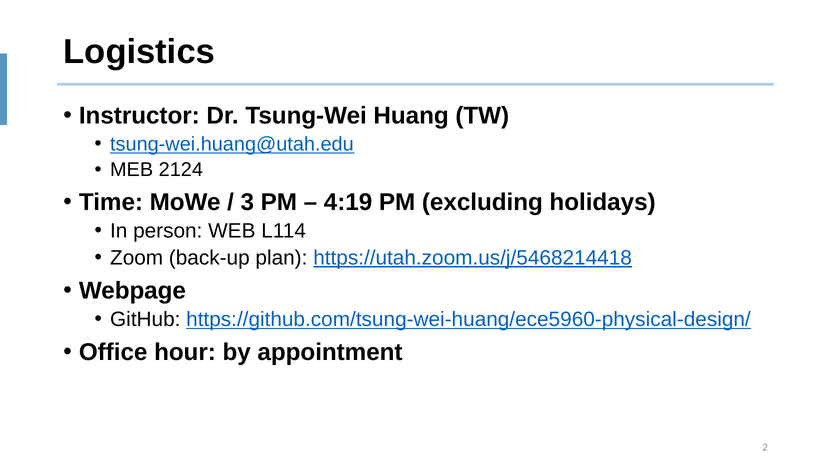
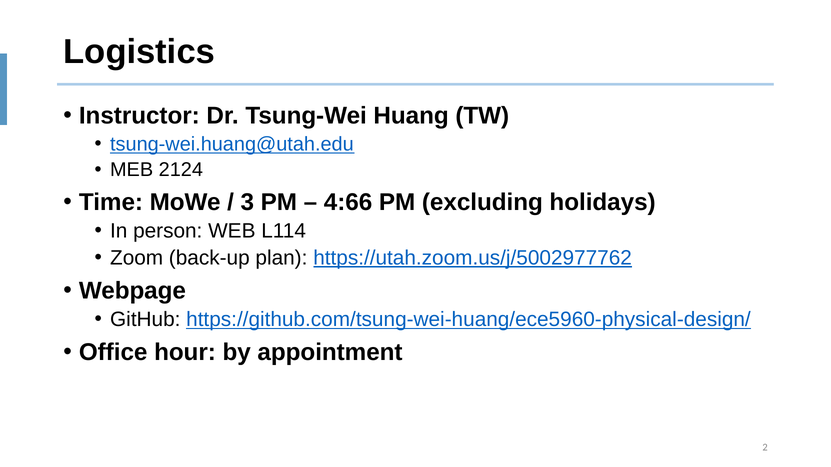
4:19: 4:19 -> 4:66
https://utah.zoom.us/j/5468214418: https://utah.zoom.us/j/5468214418 -> https://utah.zoom.us/j/5002977762
